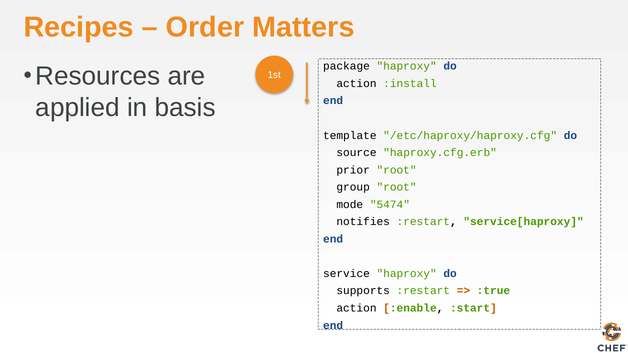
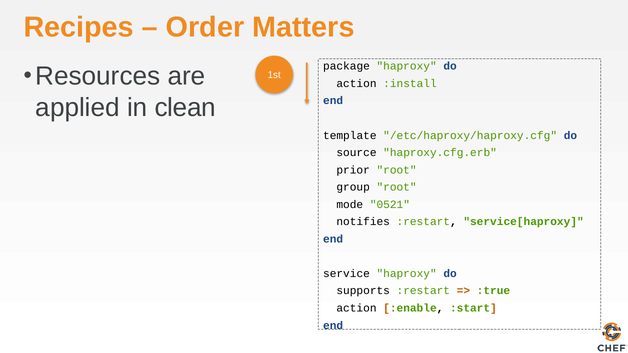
basis: basis -> clean
5474: 5474 -> 0521
